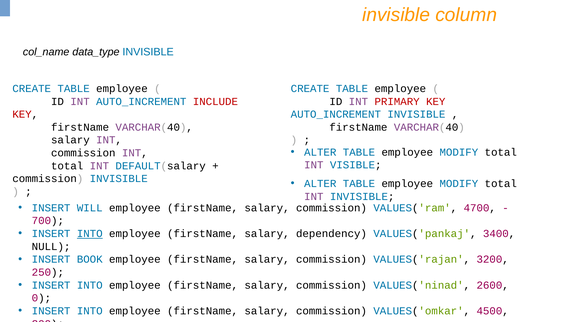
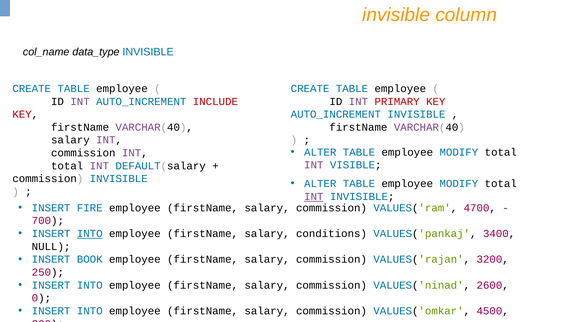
INT at (314, 197) underline: none -> present
WILL: WILL -> FIRE
dependency: dependency -> conditions
